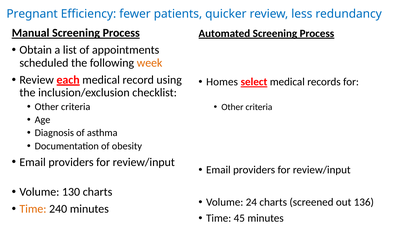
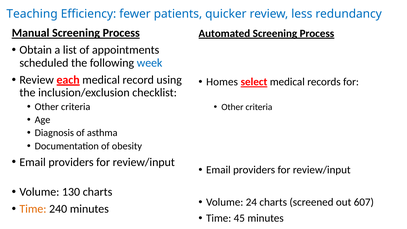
Pregnant: Pregnant -> Teaching
week colour: orange -> blue
136: 136 -> 607
